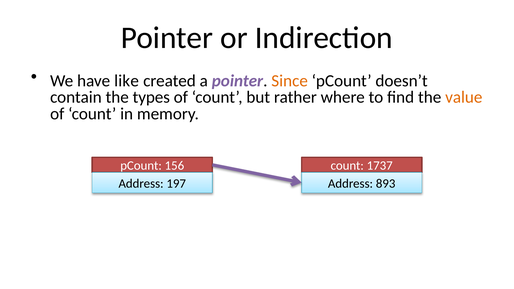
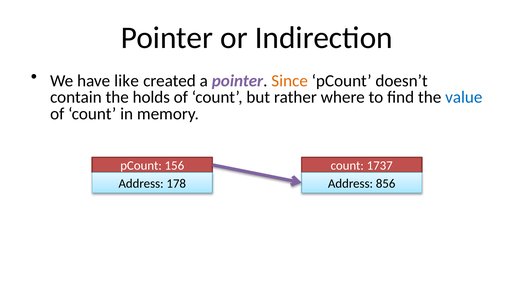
types: types -> holds
value colour: orange -> blue
893: 893 -> 856
197: 197 -> 178
